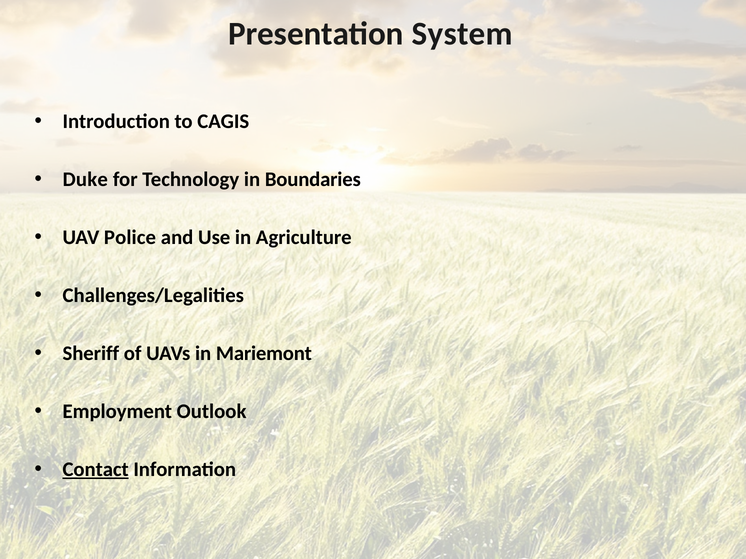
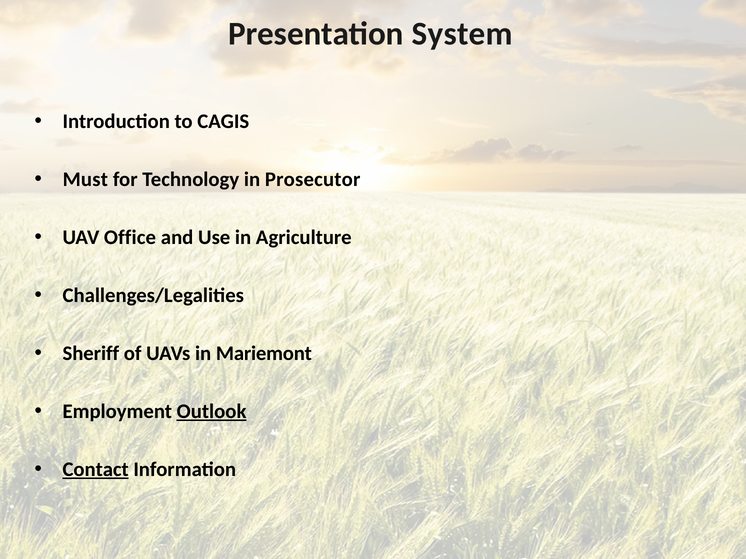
Duke: Duke -> Must
Boundaries: Boundaries -> Prosecutor
Police: Police -> Office
Outlook underline: none -> present
